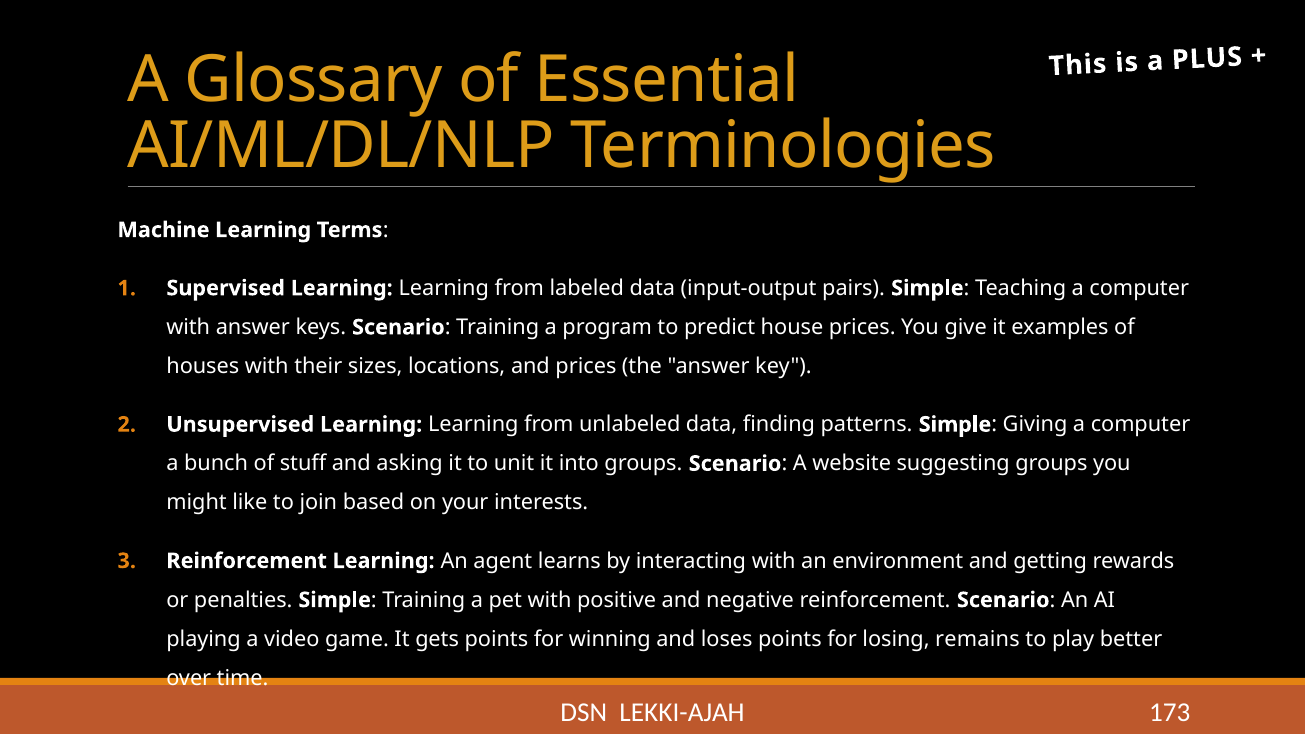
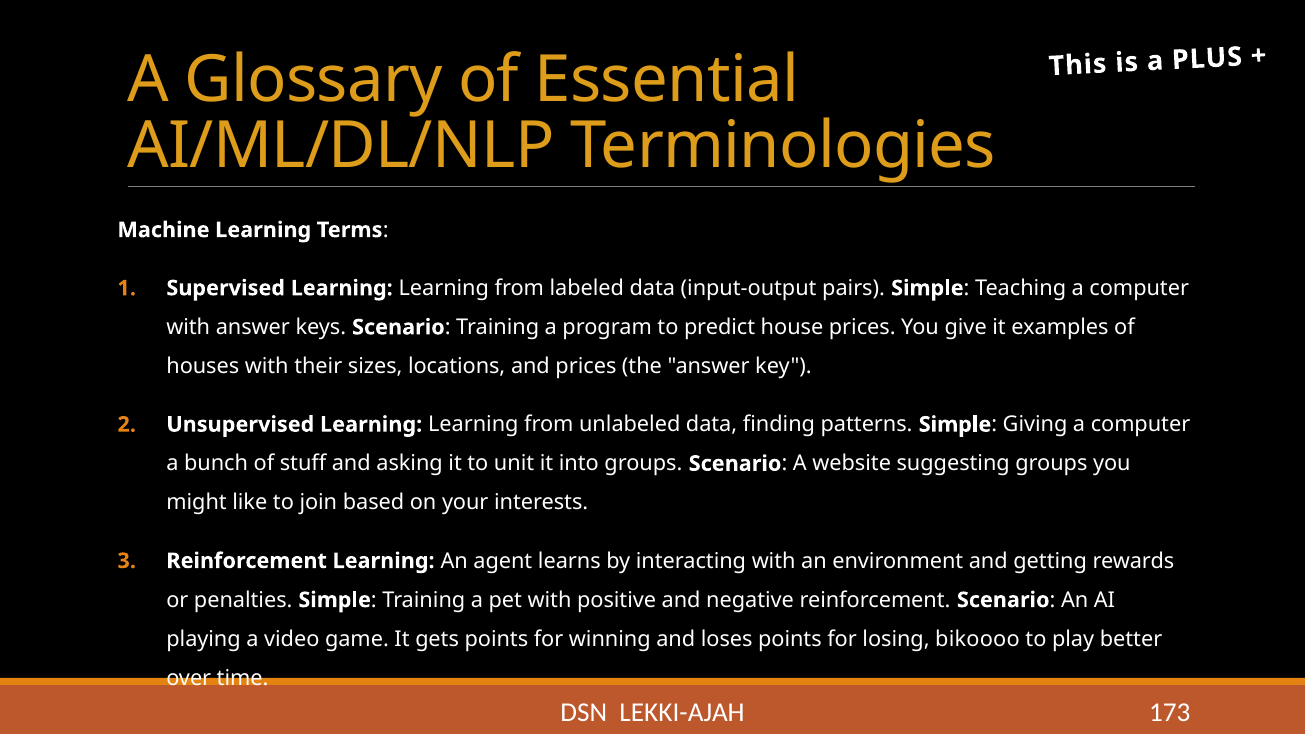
remains: remains -> bikoooo
